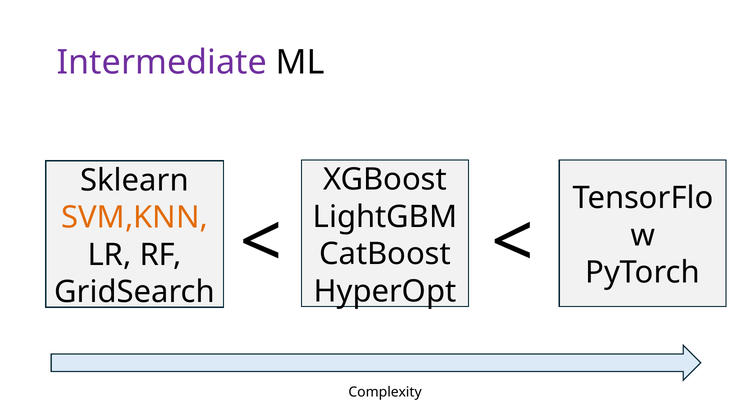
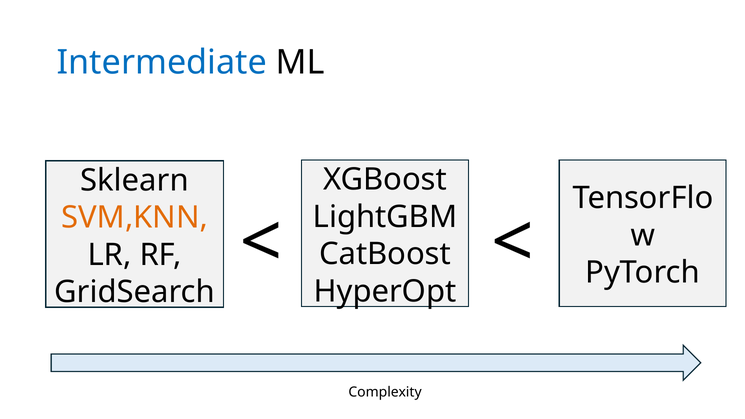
Intermediate colour: purple -> blue
